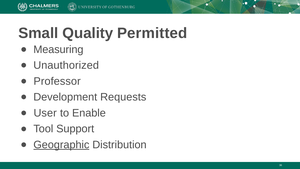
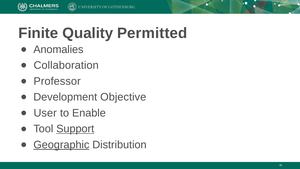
Small: Small -> Finite
Measuring: Measuring -> Anomalies
Unauthorized: Unauthorized -> Collaboration
Requests: Requests -> Objective
Support underline: none -> present
